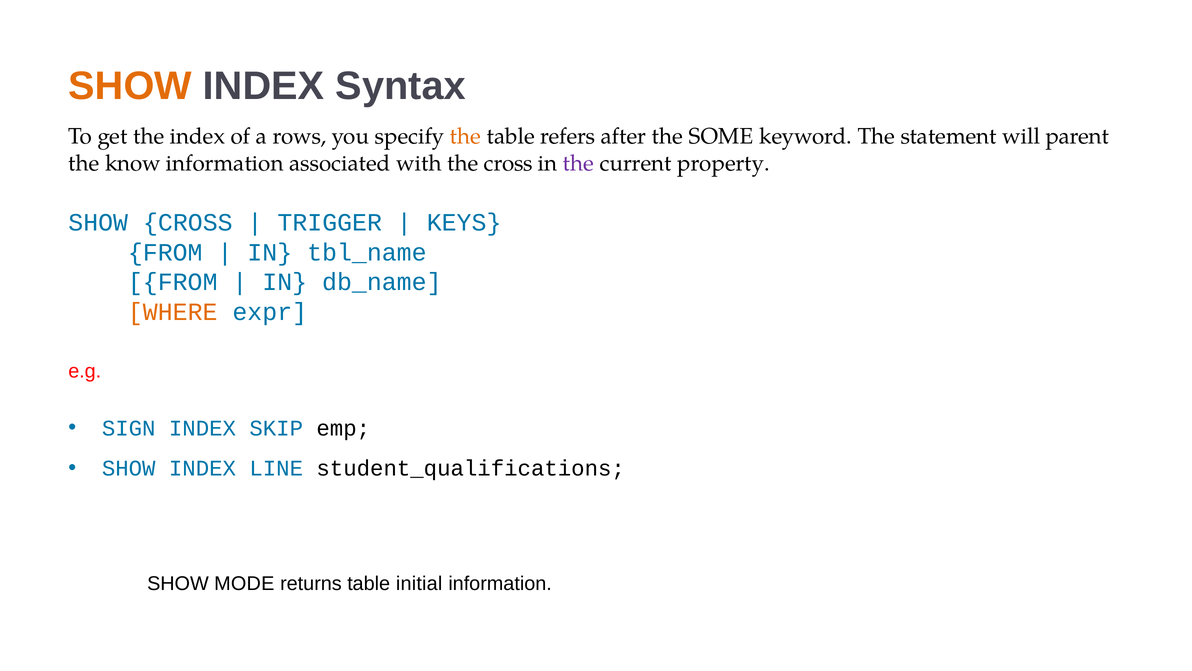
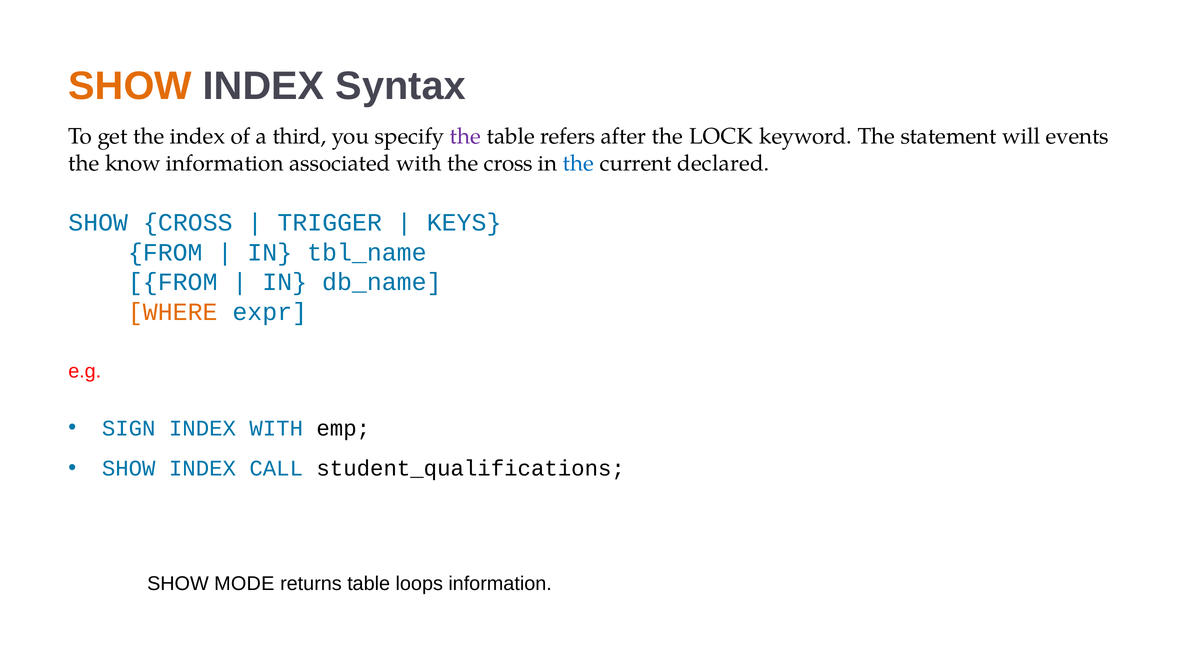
rows: rows -> third
the at (466, 137) colour: orange -> purple
SOME: SOME -> LOCK
parent: parent -> events
the at (578, 163) colour: purple -> blue
property: property -> declared
INDEX SKIP: SKIP -> WITH
LINE: LINE -> CALL
initial: initial -> loops
